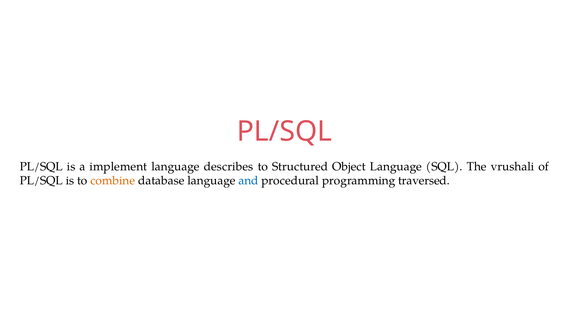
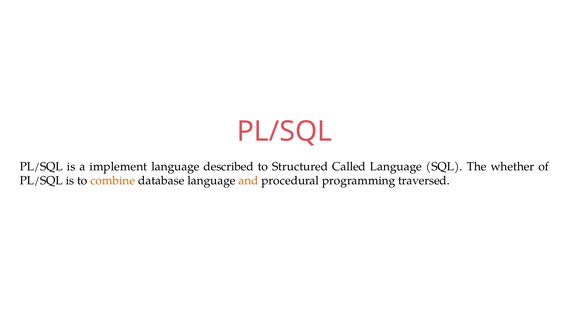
describes: describes -> described
Object: Object -> Called
vrushali: vrushali -> whether
and colour: blue -> orange
